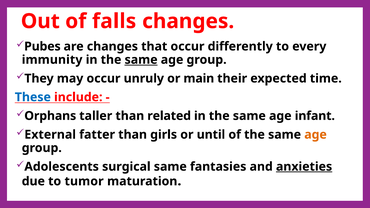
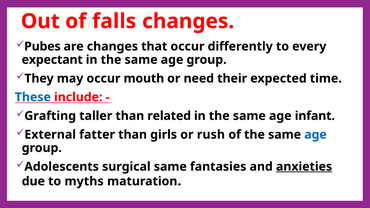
immunity: immunity -> expectant
same at (141, 60) underline: present -> none
unruly: unruly -> mouth
main: main -> need
Orphans: Orphans -> Grafting
until: until -> rush
age at (316, 135) colour: orange -> blue
tumor: tumor -> myths
